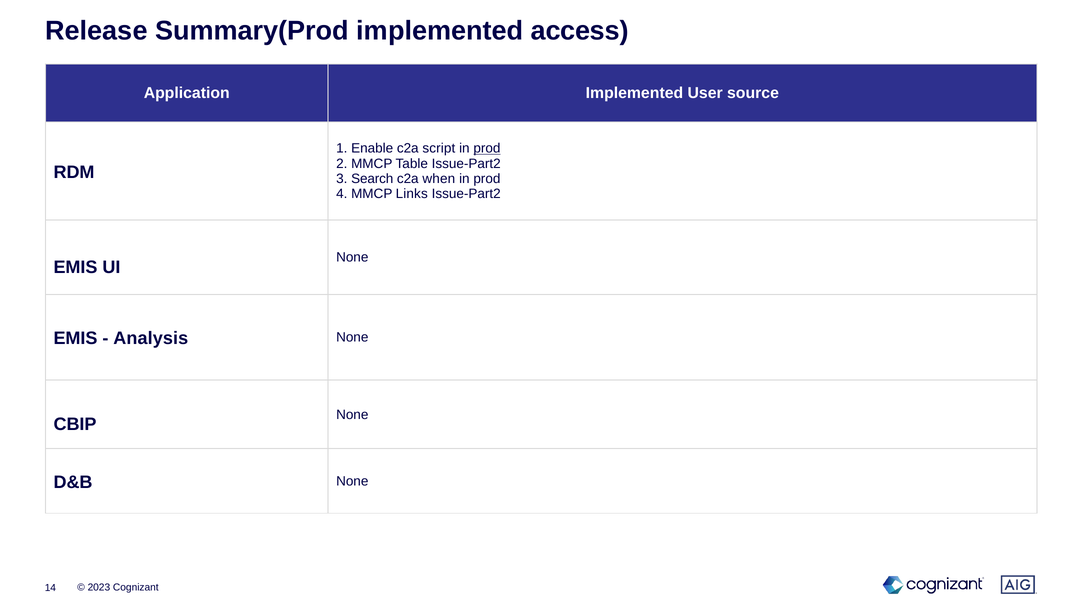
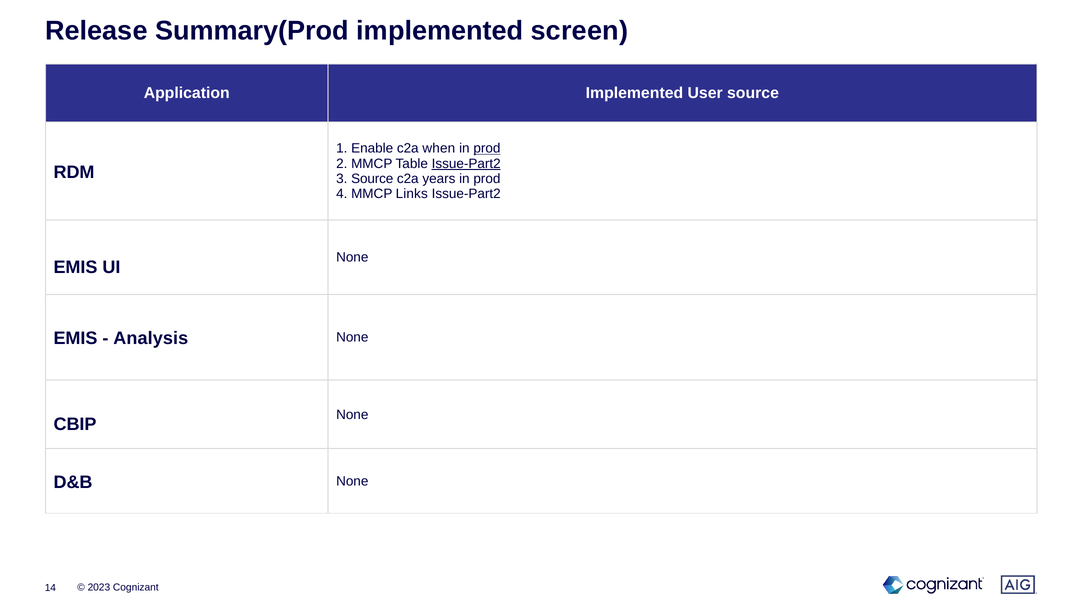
access: access -> screen
script: script -> when
Issue-Part2 at (466, 164) underline: none -> present
3 Search: Search -> Source
when: when -> years
